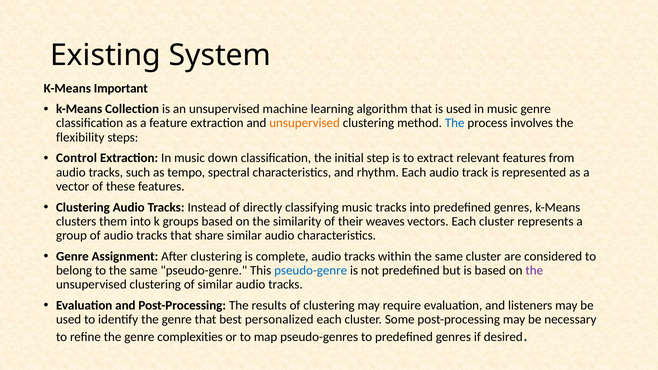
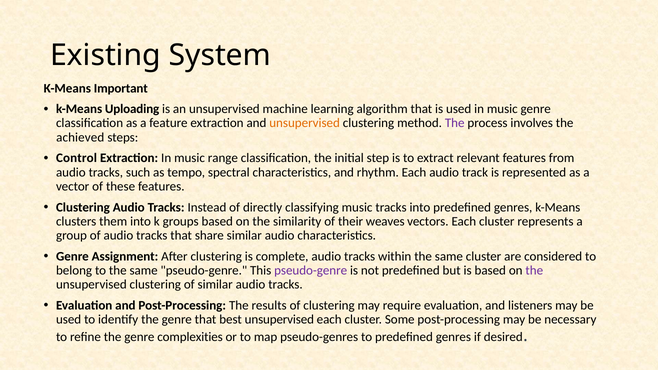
Collection: Collection -> Uploading
The at (455, 123) colour: blue -> purple
flexibility: flexibility -> achieved
down: down -> range
pseudo-genre at (311, 270) colour: blue -> purple
best personalized: personalized -> unsupervised
